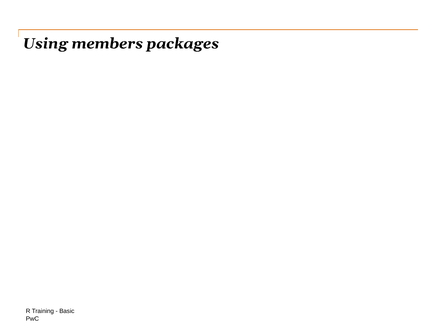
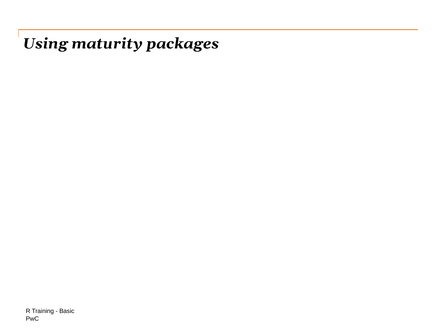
members: members -> maturity
